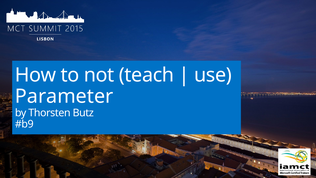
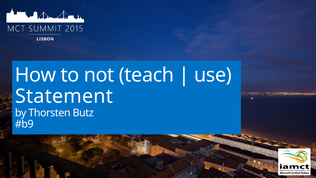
Parameter: Parameter -> Statement
